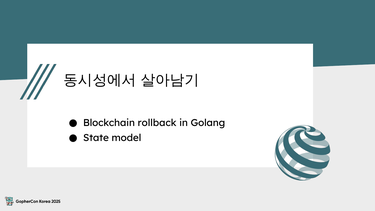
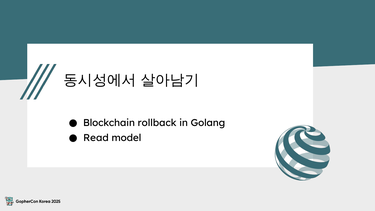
State: State -> Read
